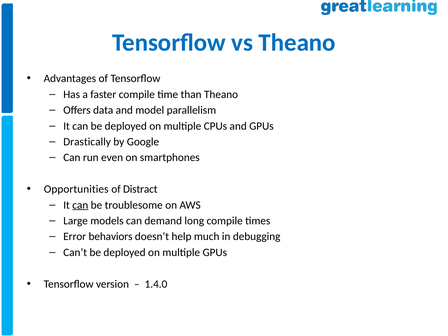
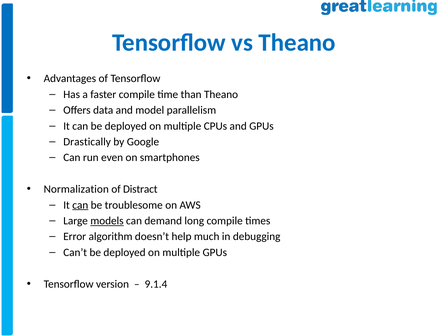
Opportunities: Opportunities -> Normalization
models underline: none -> present
behaviors: behaviors -> algorithm
1.4.0: 1.4.0 -> 9.1.4
